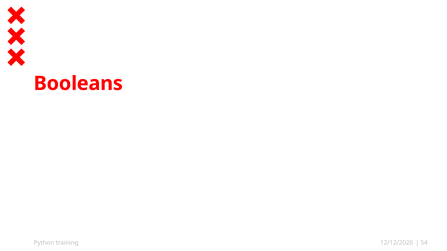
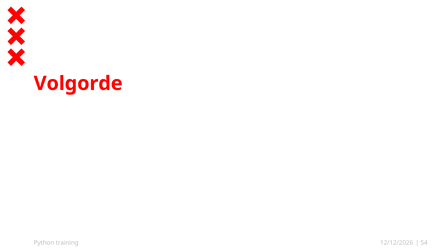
Booleans: Booleans -> Volgorde
